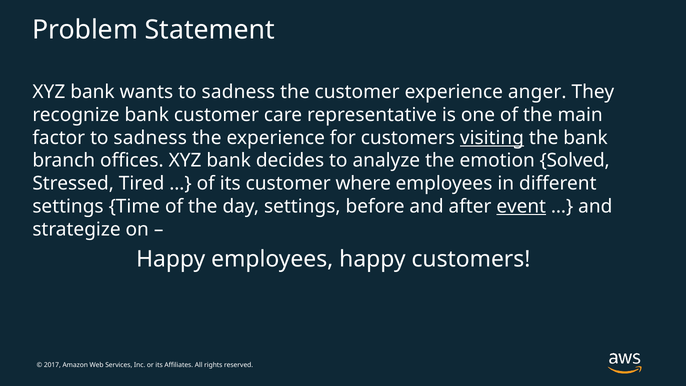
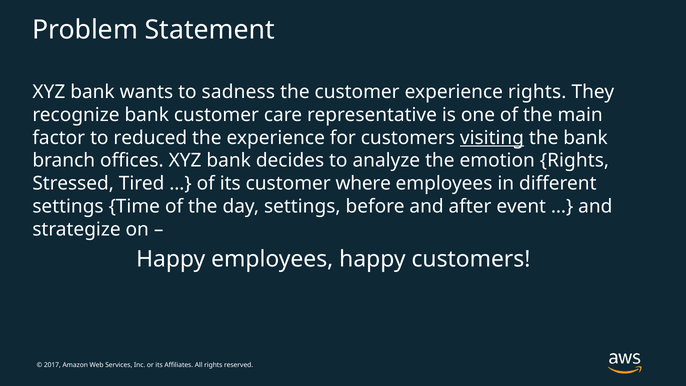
experience anger: anger -> rights
factor to sadness: sadness -> reduced
emotion Solved: Solved -> Rights
event underline: present -> none
